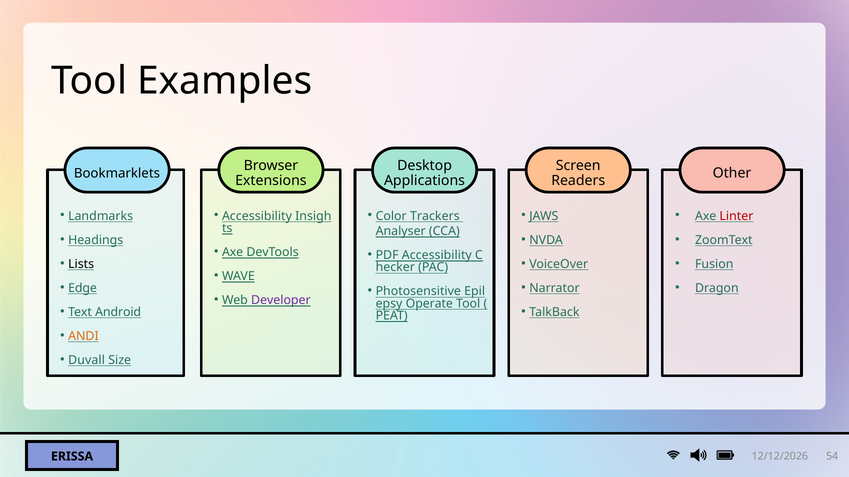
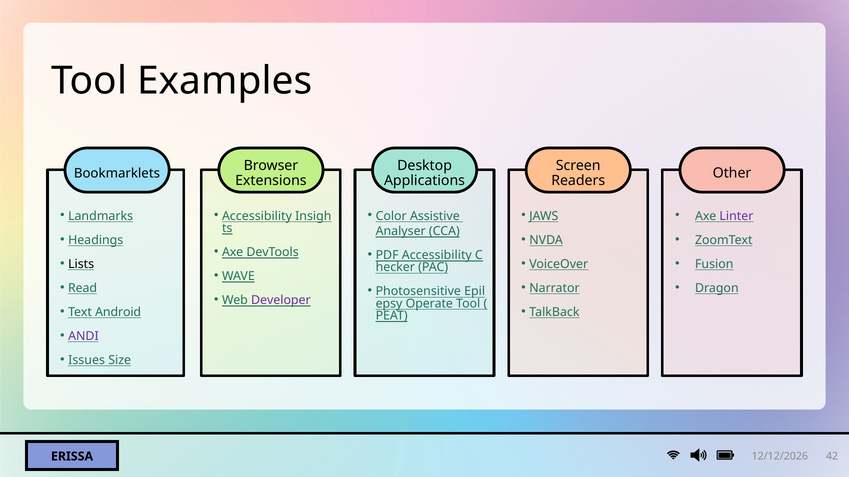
Trackers: Trackers -> Assistive
Linter colour: red -> purple
Edge: Edge -> Read
ANDI colour: orange -> purple
Duvall: Duvall -> Issues
54: 54 -> 42
